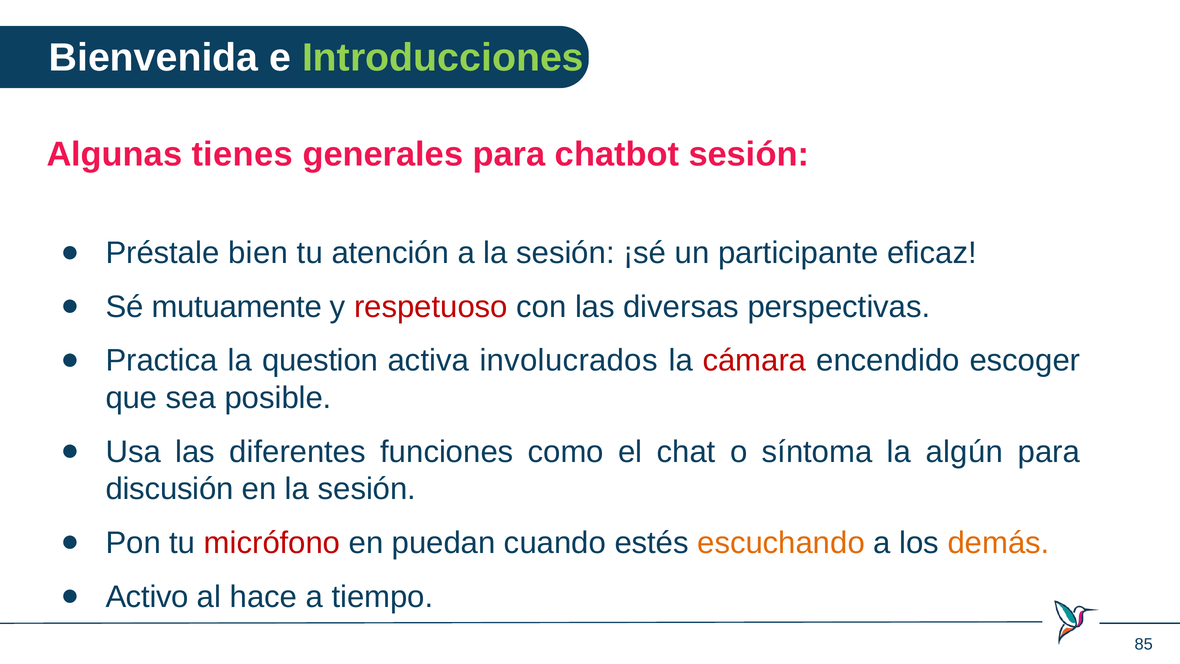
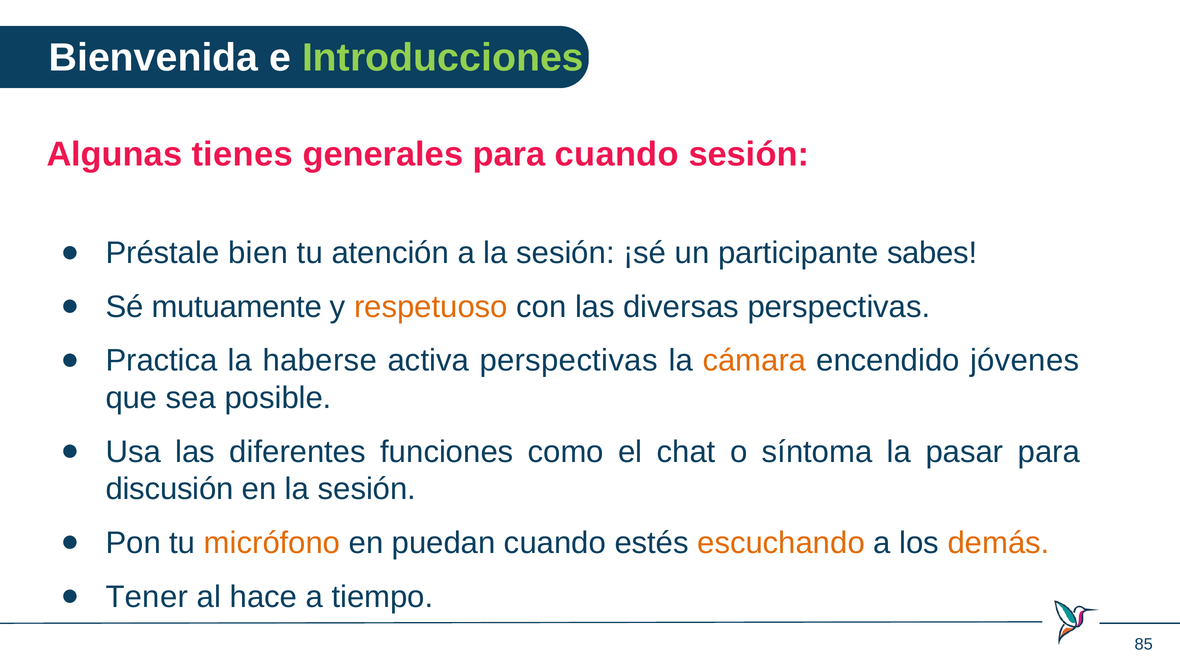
para chatbot: chatbot -> cuando
eficaz: eficaz -> sabes
respetuoso colour: red -> orange
question: question -> haberse
activa involucrados: involucrados -> perspectivas
cámara colour: red -> orange
escoger: escoger -> jóvenes
algún: algún -> pasar
micrófono colour: red -> orange
Activo: Activo -> Tener
